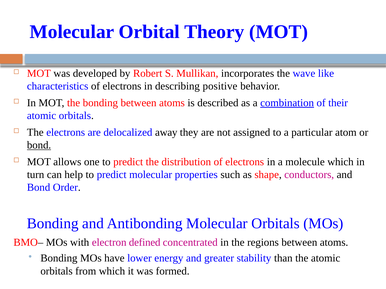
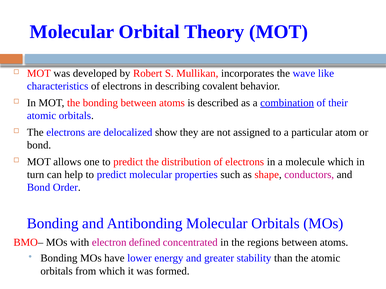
positive: positive -> covalent
away: away -> show
bond at (39, 145) underline: present -> none
